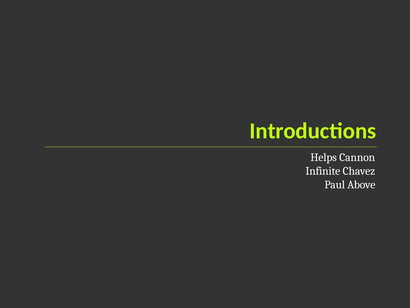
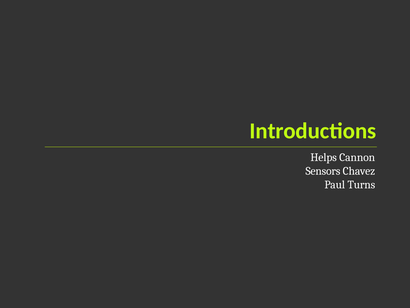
Infinite: Infinite -> Sensors
Above: Above -> Turns
